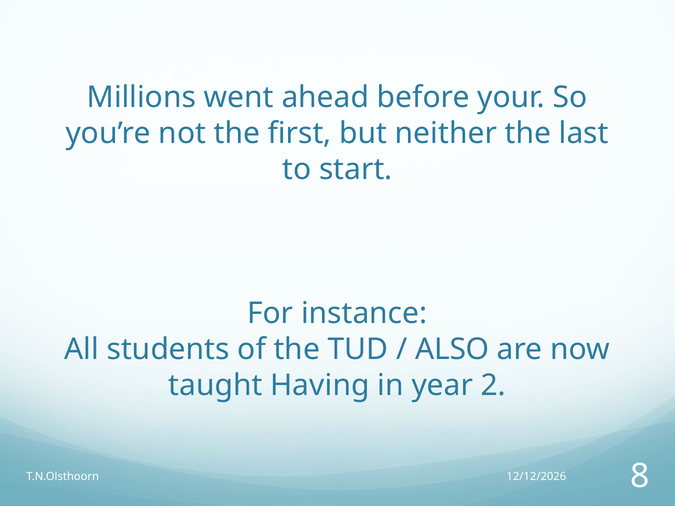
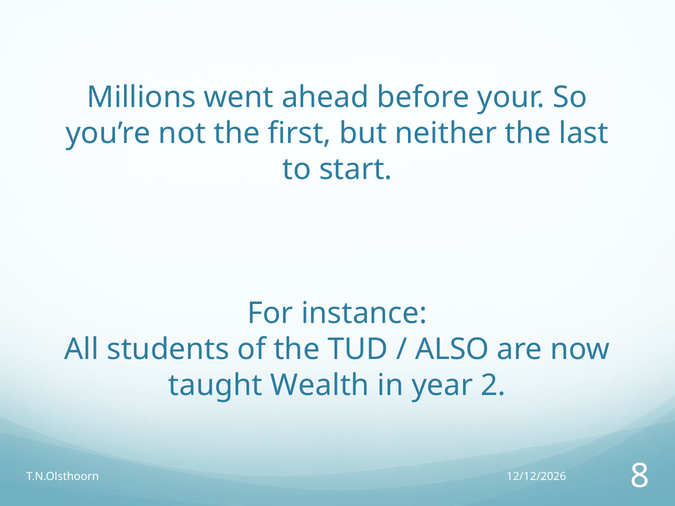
Having: Having -> Wealth
